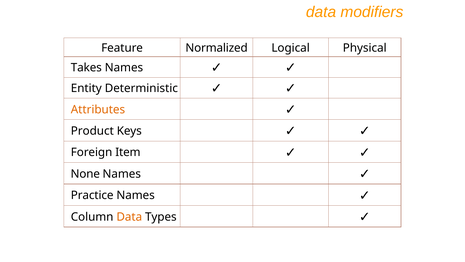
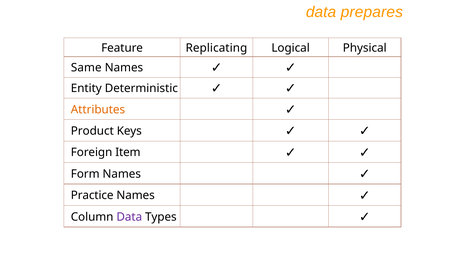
modifiers: modifiers -> prepares
Normalized: Normalized -> Replicating
Takes: Takes -> Same
None: None -> Form
Data at (129, 217) colour: orange -> purple
